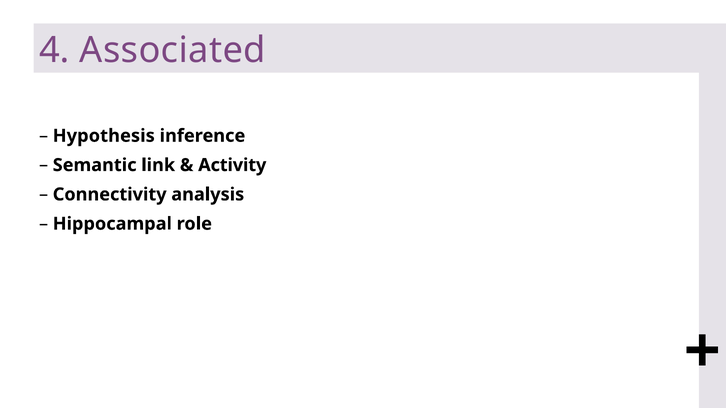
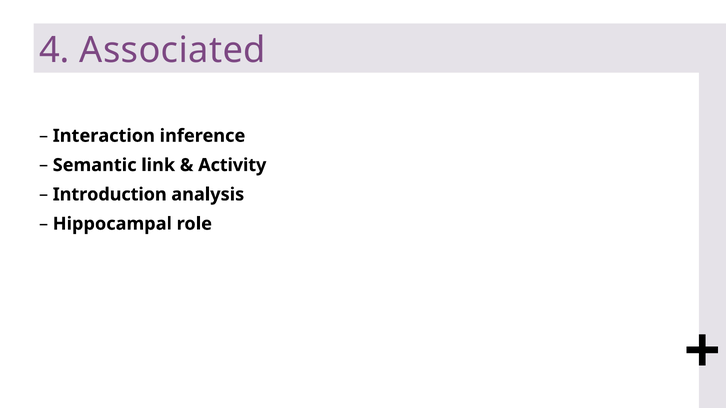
Hypothesis: Hypothesis -> Interaction
Connectivity: Connectivity -> Introduction
